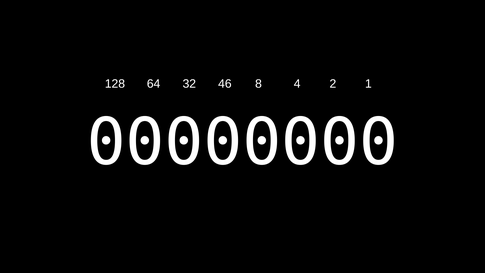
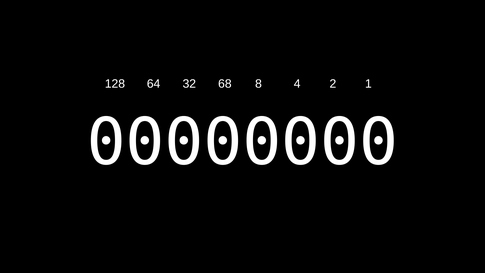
46: 46 -> 68
